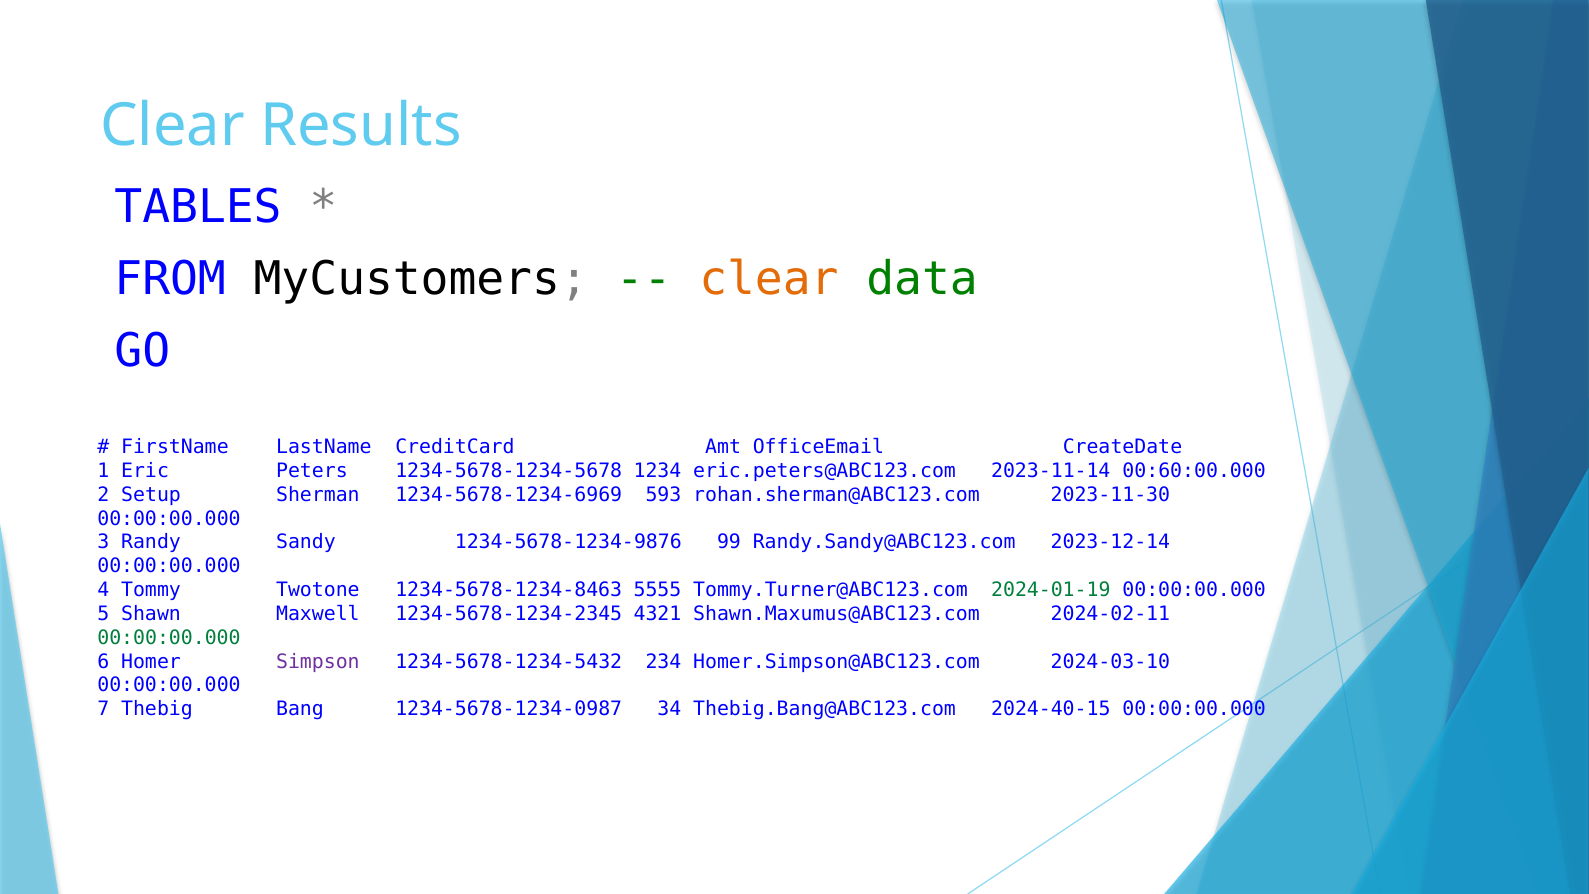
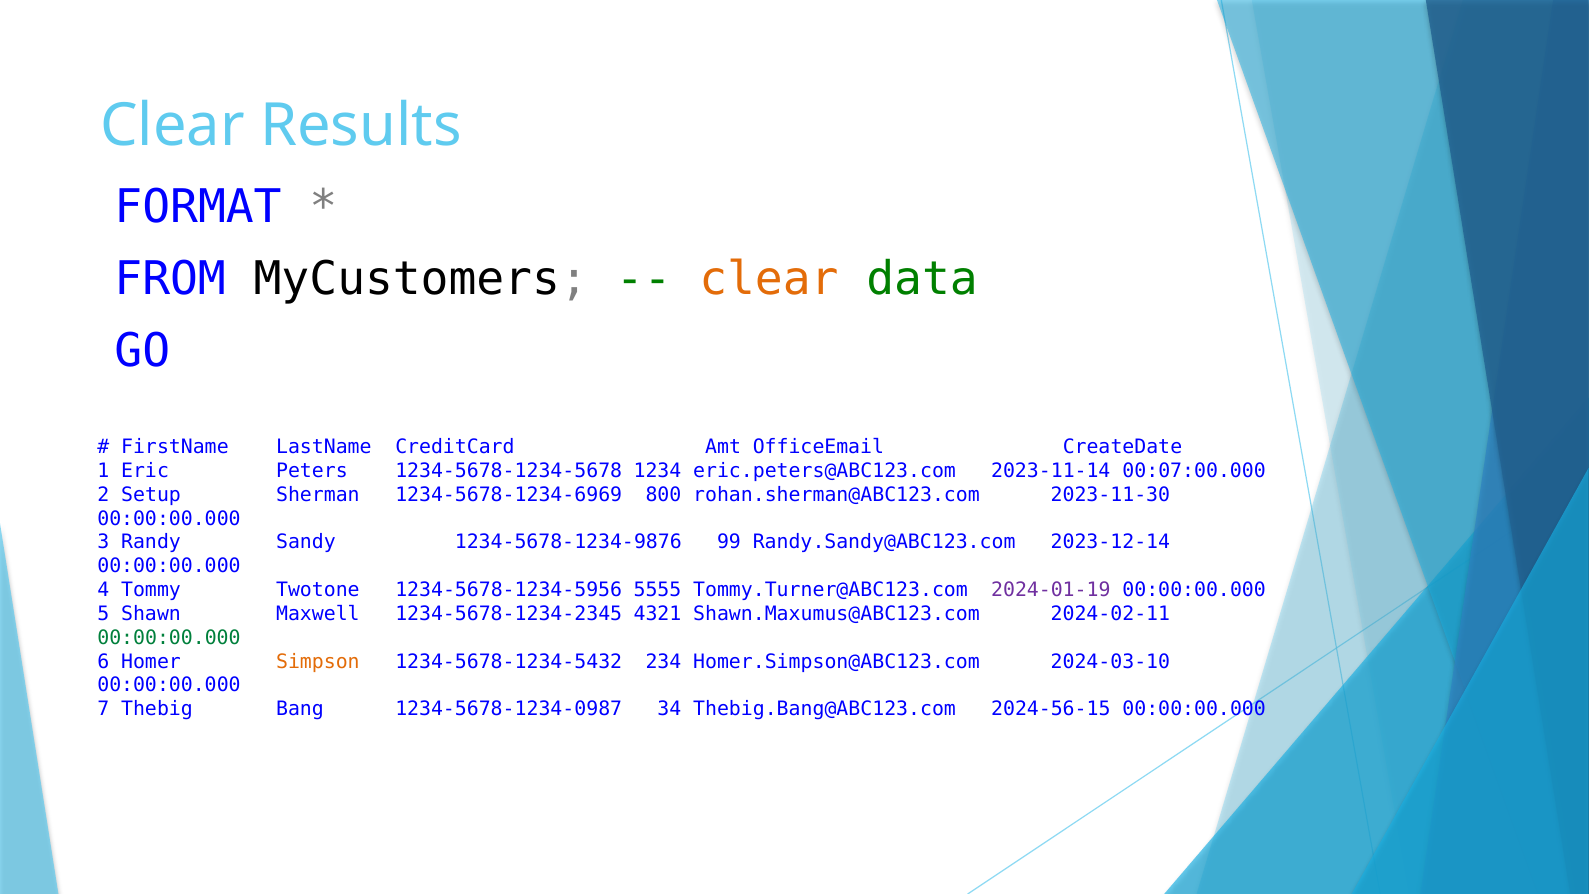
TABLES: TABLES -> FORMAT
00:60:00.000: 00:60:00.000 -> 00:07:00.000
593: 593 -> 800
1234-5678-1234-8463: 1234-5678-1234-8463 -> 1234-5678-1234-5956
2024-01-19 colour: green -> purple
Simpson colour: purple -> orange
2024-40-15: 2024-40-15 -> 2024-56-15
